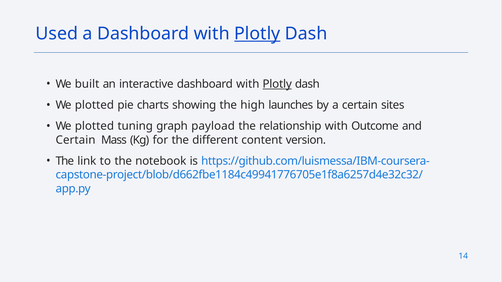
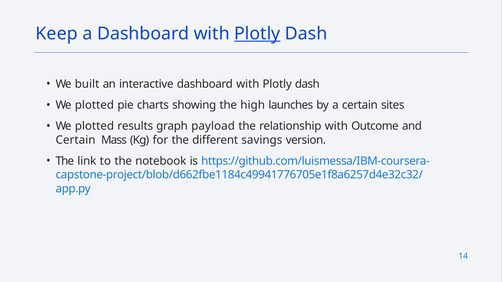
Used: Used -> Keep
Plotly at (277, 84) underline: present -> none
tuning: tuning -> results
content: content -> savings
